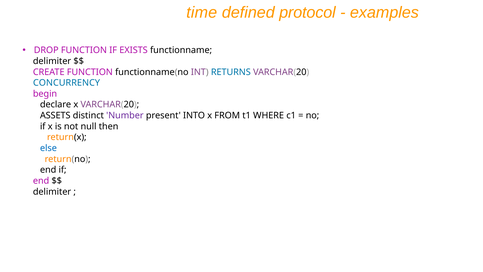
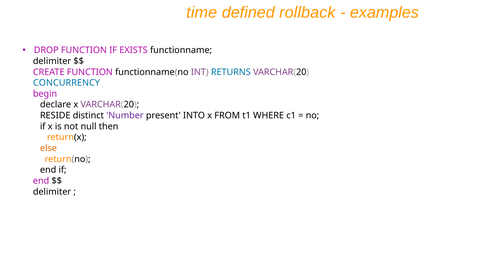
protocol: protocol -> rollback
ASSETS: ASSETS -> RESIDE
else colour: blue -> orange
